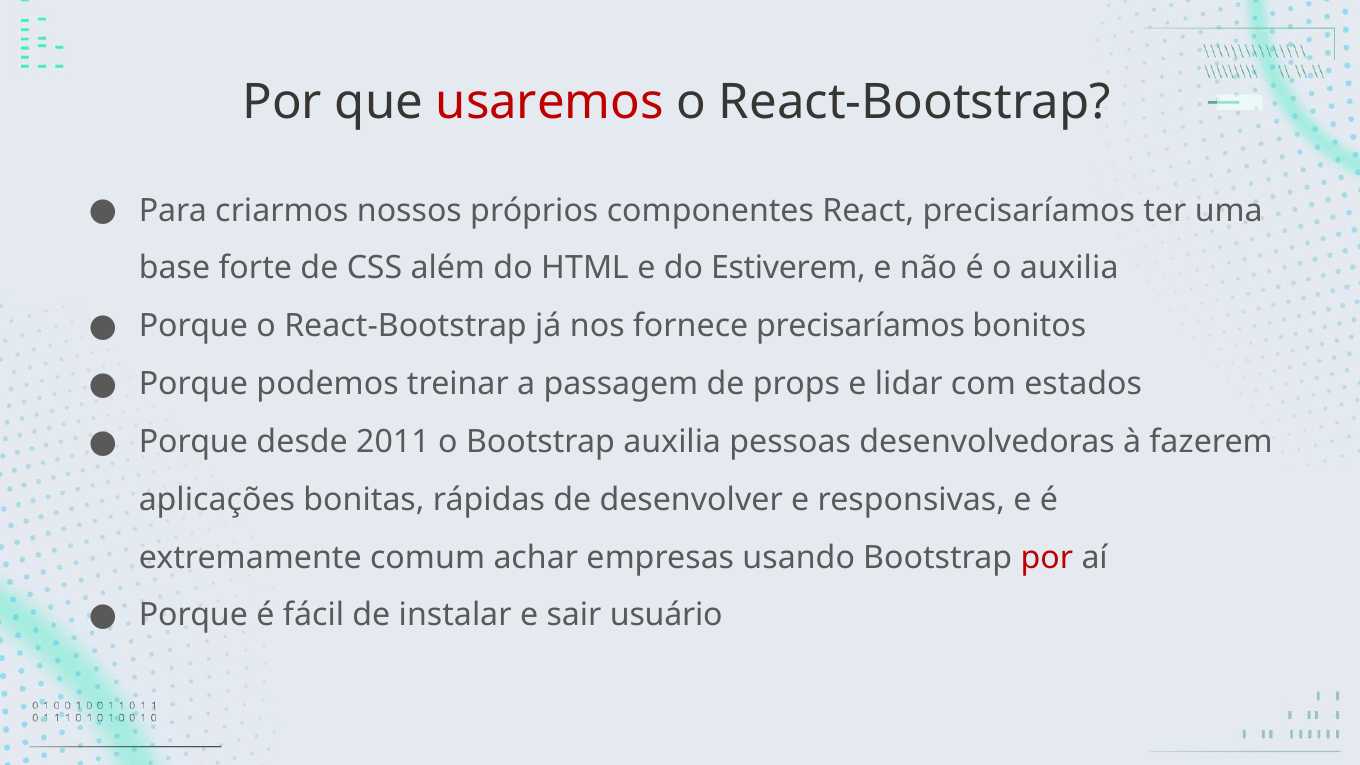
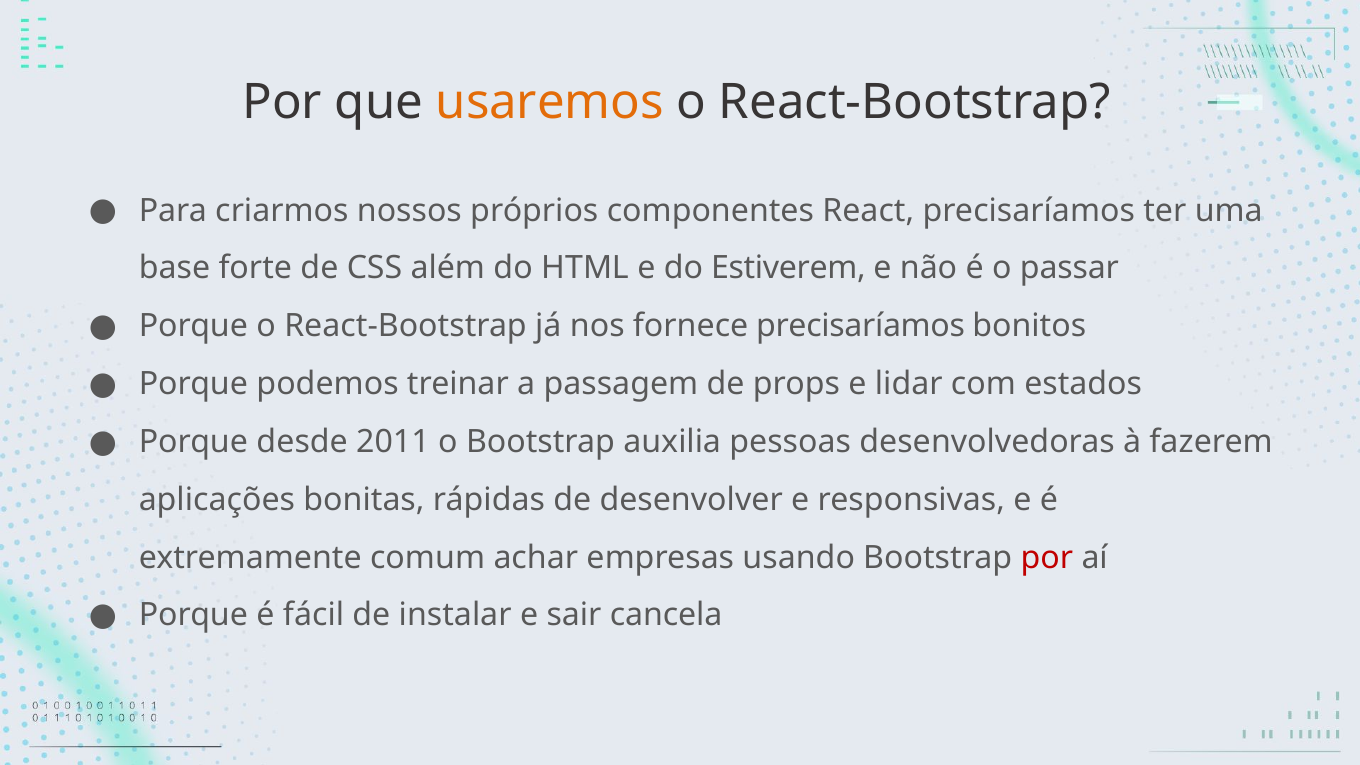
usaremos colour: red -> orange
o auxilia: auxilia -> passar
usuário: usuário -> cancela
